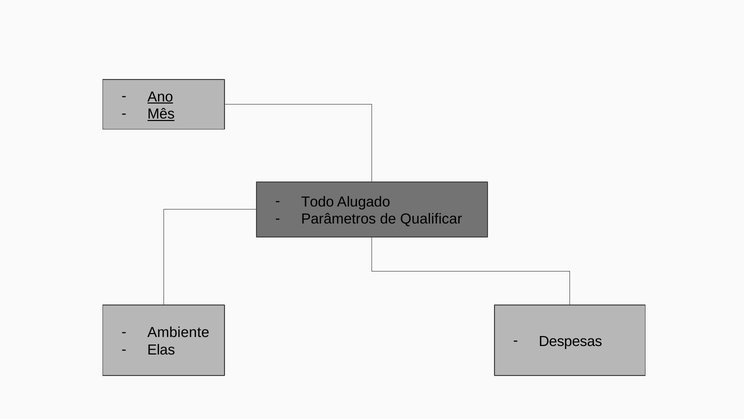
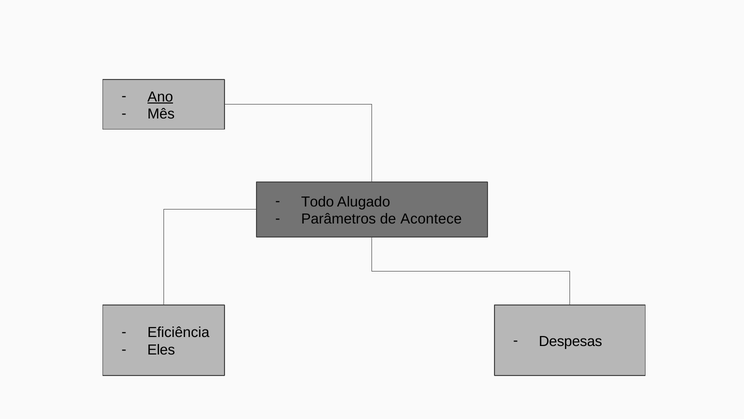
Mês underline: present -> none
Qualificar: Qualificar -> Acontece
Ambiente: Ambiente -> Eficiência
Elas: Elas -> Eles
